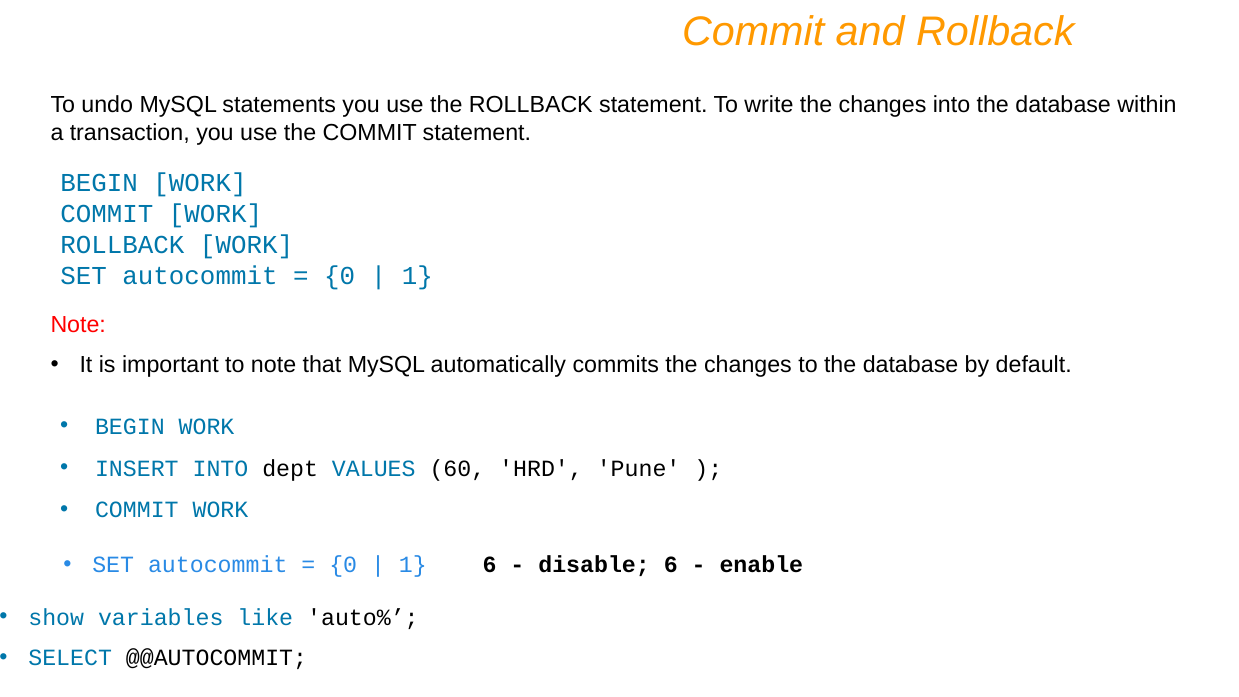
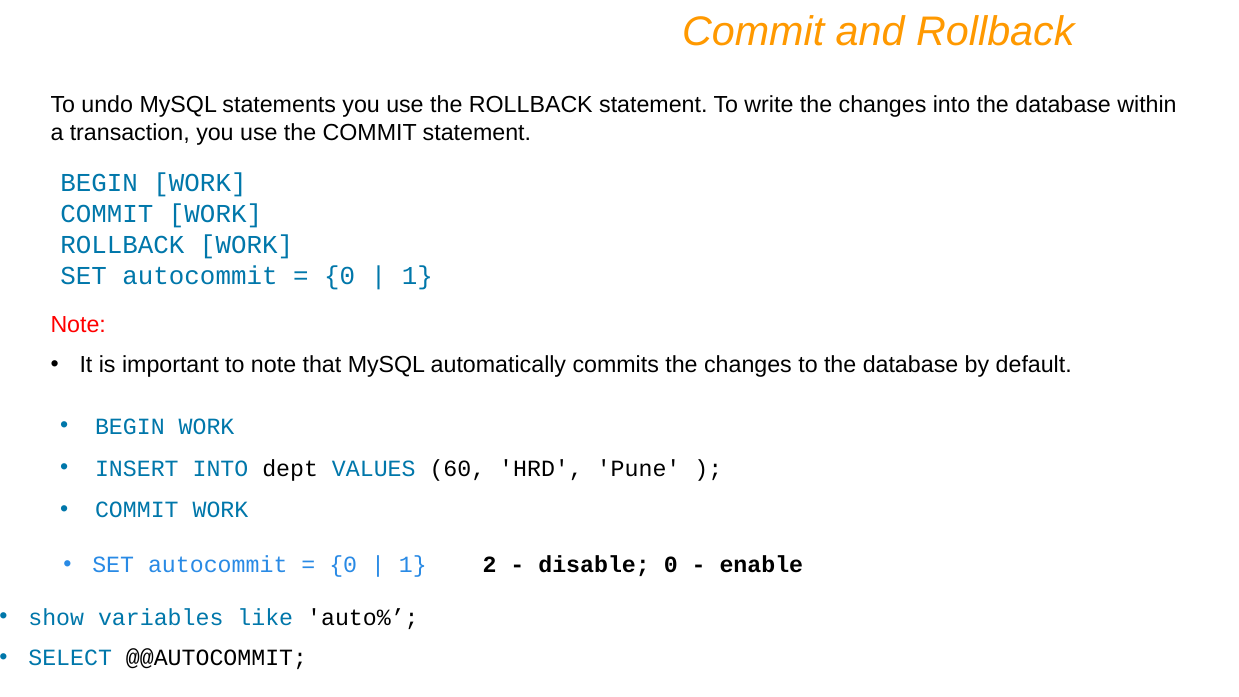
1 6: 6 -> 2
disable 6: 6 -> 0
